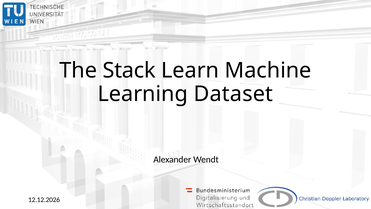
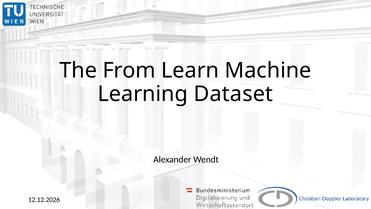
Stack: Stack -> From
